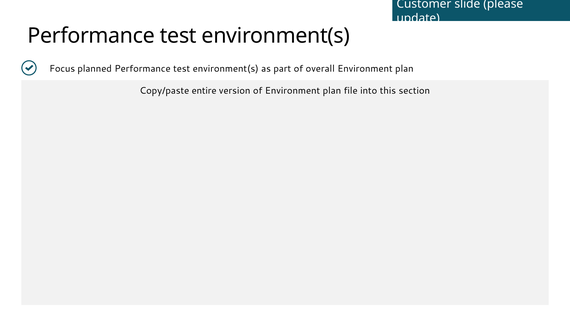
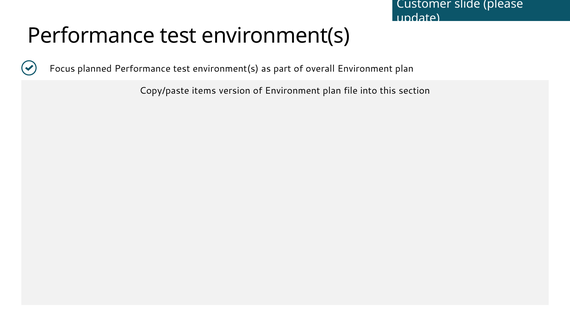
entire: entire -> items
